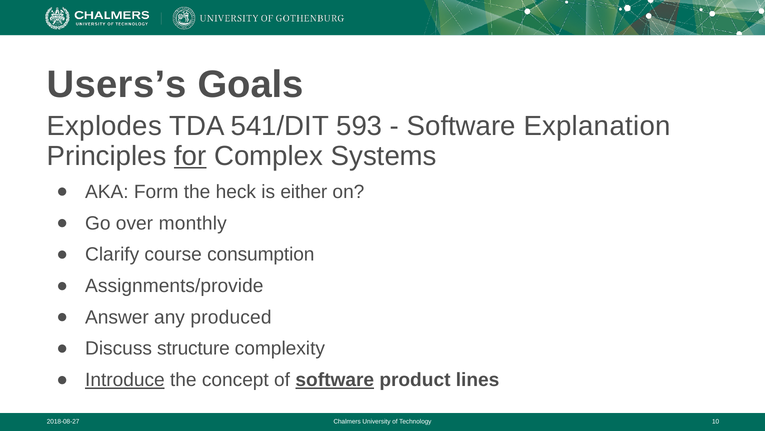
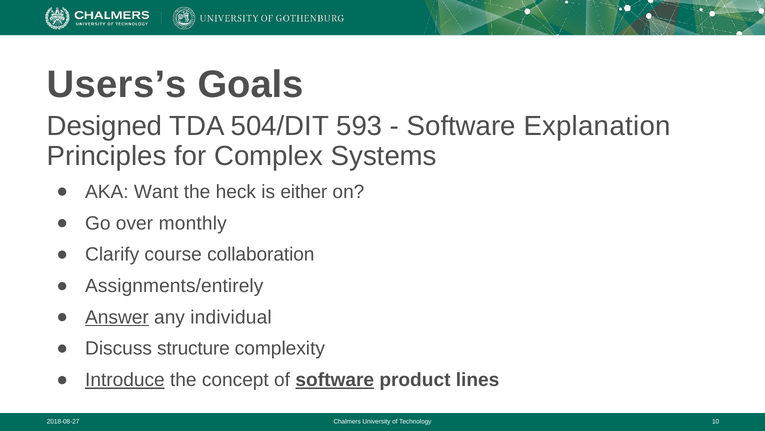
Explodes: Explodes -> Designed
541/DIT: 541/DIT -> 504/DIT
for underline: present -> none
Form: Form -> Want
consumption: consumption -> collaboration
Assignments/provide: Assignments/provide -> Assignments/entirely
Answer underline: none -> present
produced: produced -> individual
